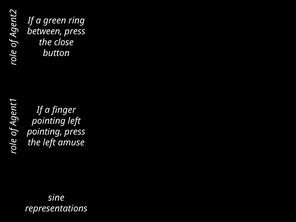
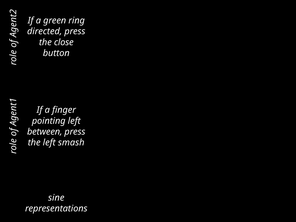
between: between -> directed
pointing at (45, 132): pointing -> between
amuse: amuse -> smash
